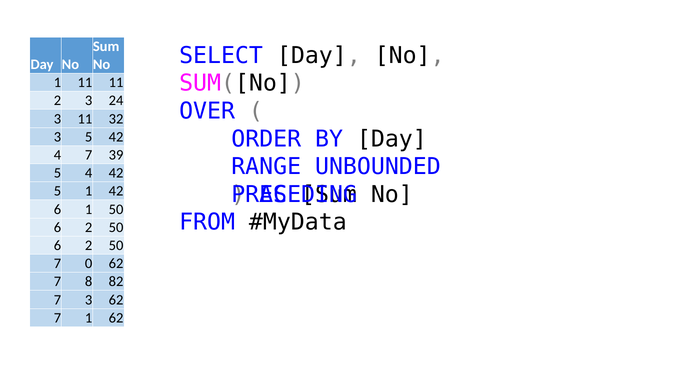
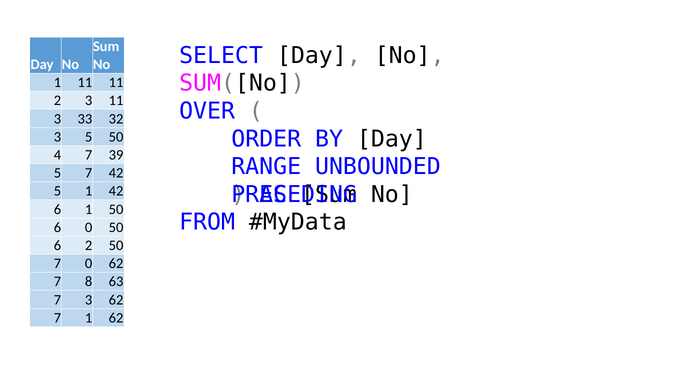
3 24: 24 -> 11
3 11: 11 -> 33
5 42: 42 -> 50
5 4: 4 -> 7
2 at (89, 228): 2 -> 0
82: 82 -> 63
